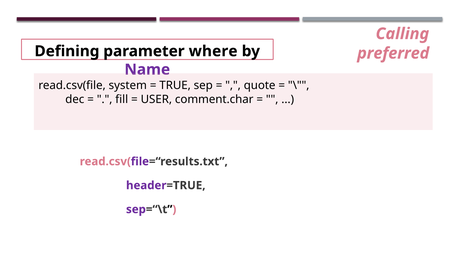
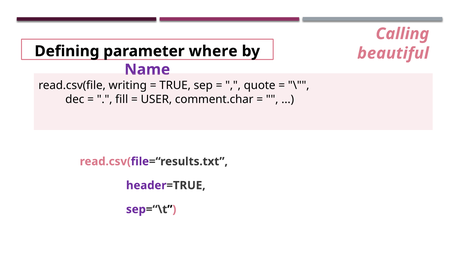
preferred: preferred -> beautiful
system: system -> writing
